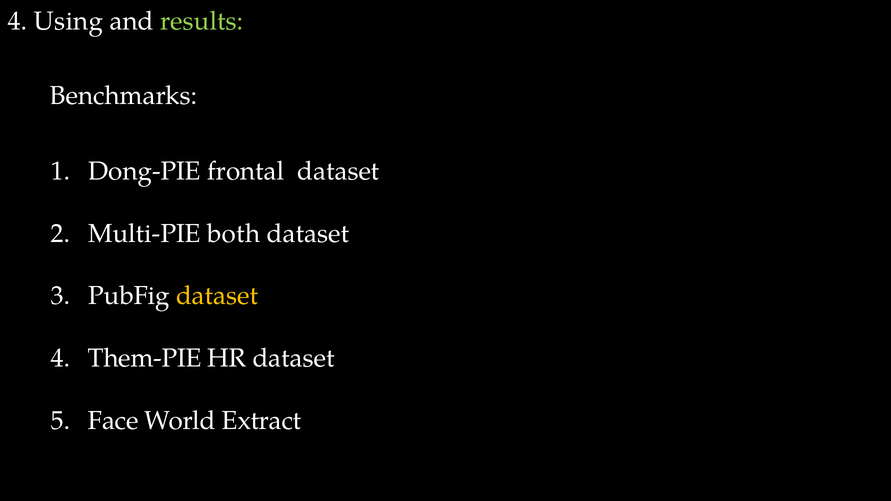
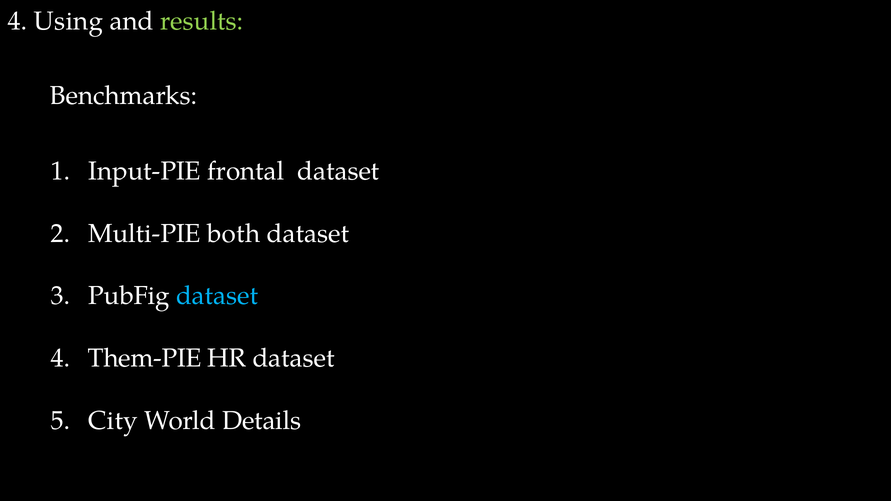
Dong-PIE: Dong-PIE -> Input-PIE
dataset at (217, 296) colour: yellow -> light blue
Face: Face -> City
Extract: Extract -> Details
